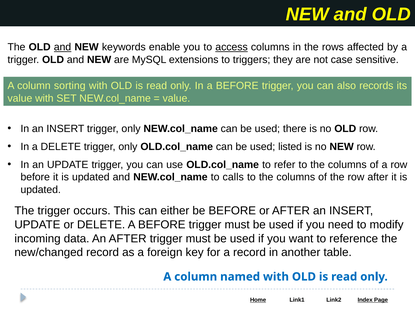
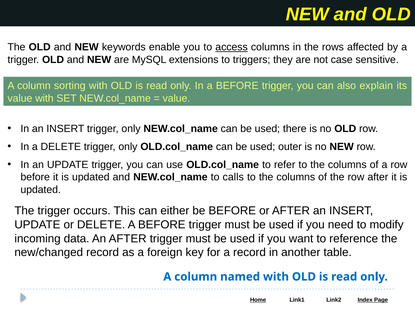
and at (63, 47) underline: present -> none
records: records -> explain
listed: listed -> outer
